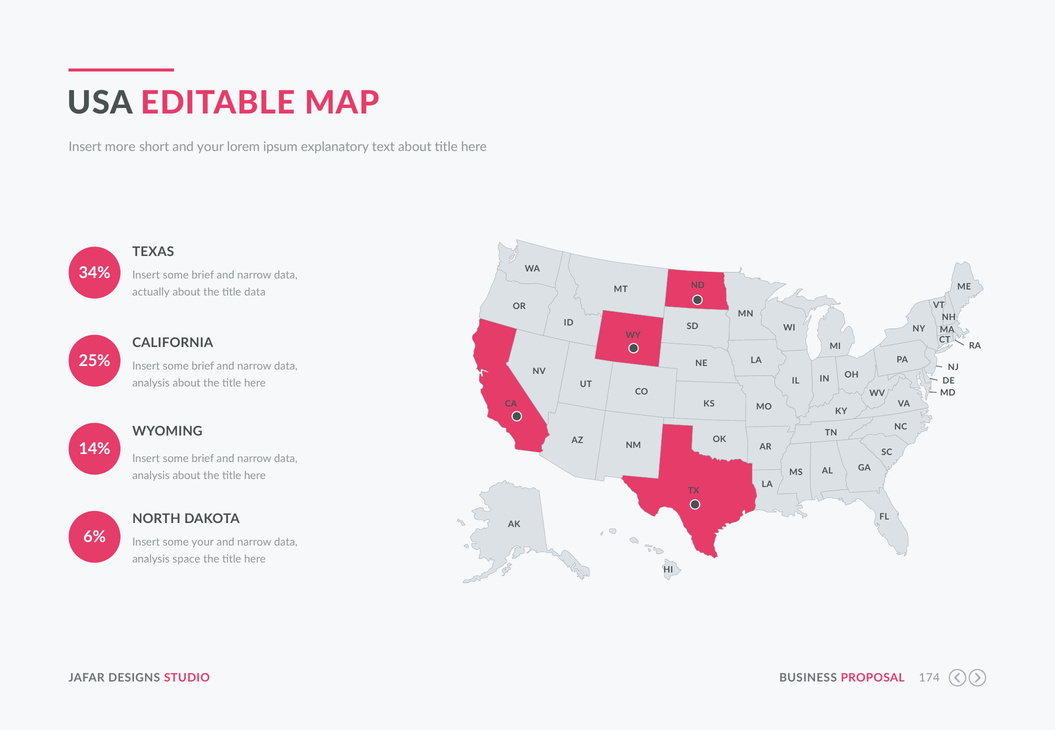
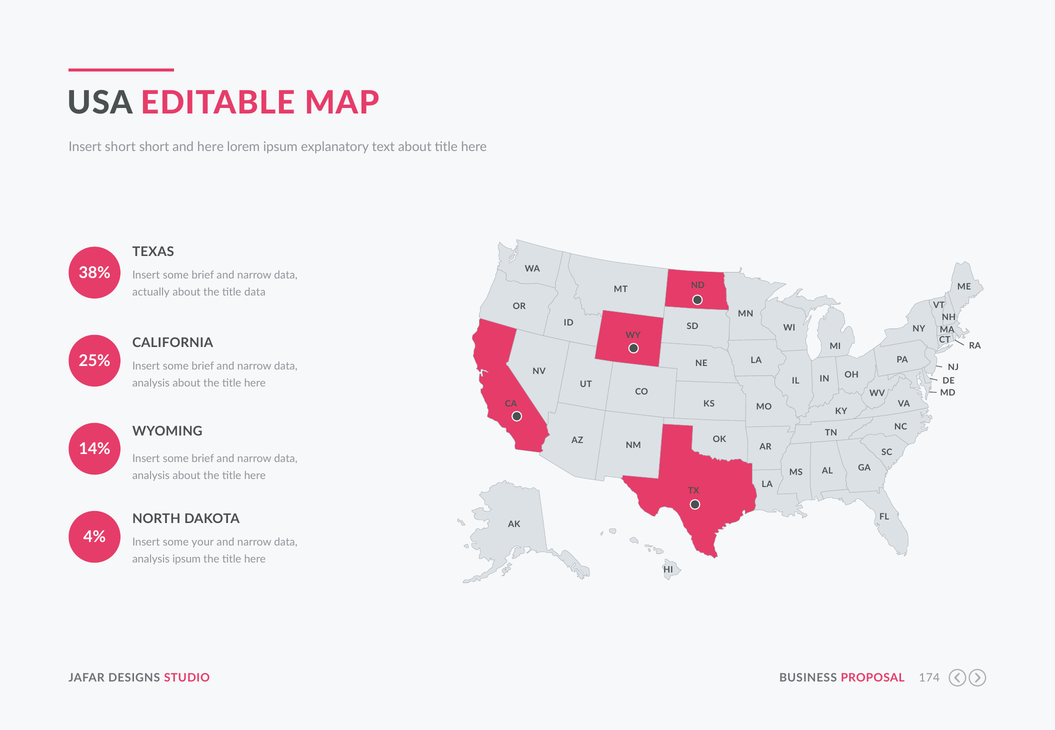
Insert more: more -> short
and your: your -> here
34%: 34% -> 38%
6%: 6% -> 4%
analysis space: space -> ipsum
